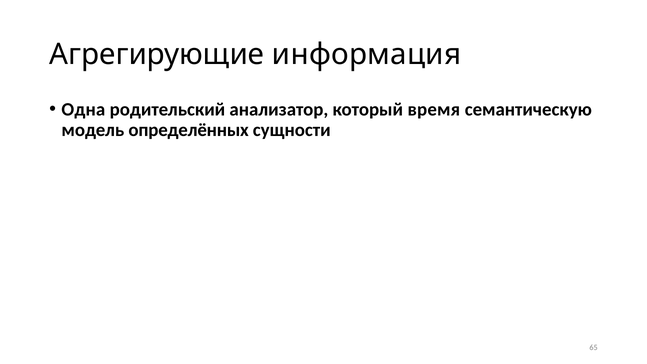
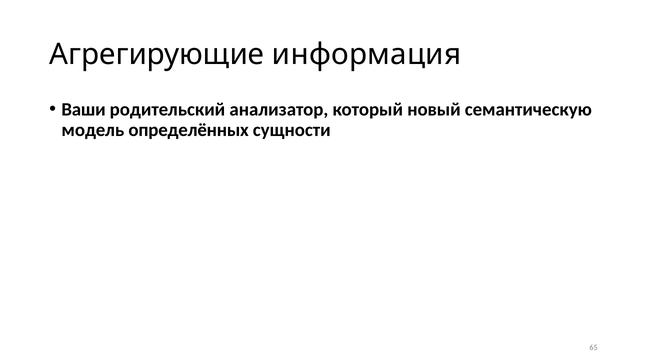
Одна: Одна -> Ваши
время: время -> новый
